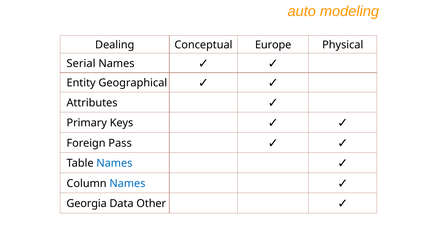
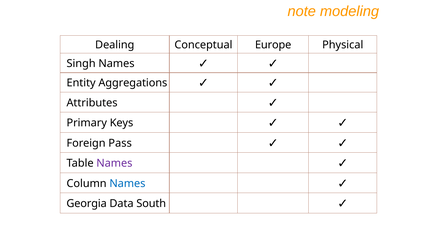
auto: auto -> note
Serial: Serial -> Singh
Geographical: Geographical -> Aggregations
Names at (114, 163) colour: blue -> purple
Other: Other -> South
